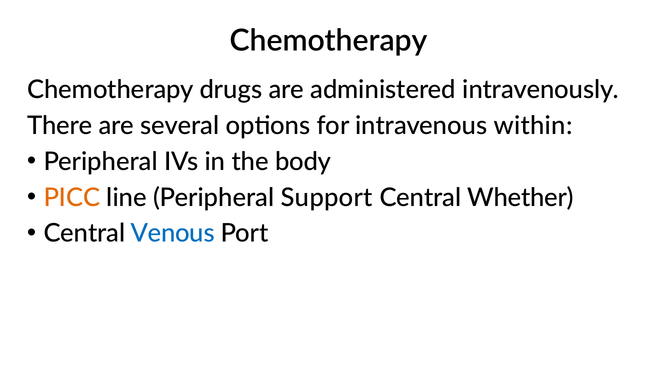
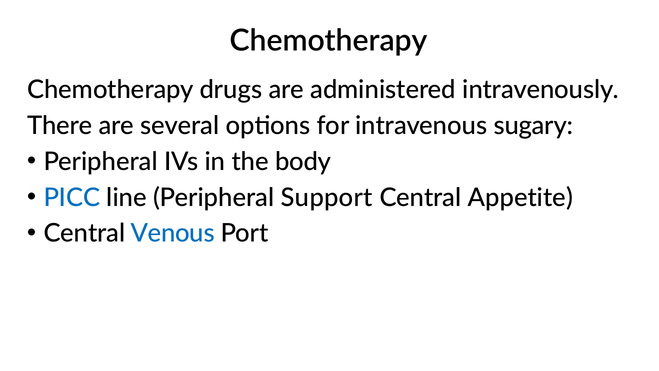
within: within -> sugary
PICC colour: orange -> blue
Whether: Whether -> Appetite
